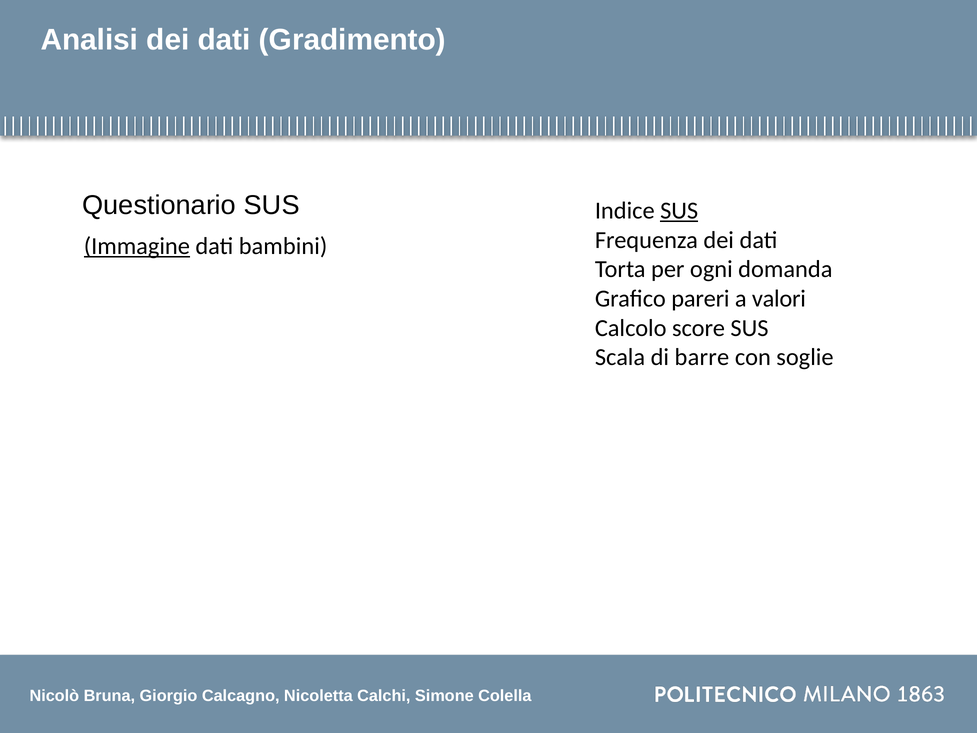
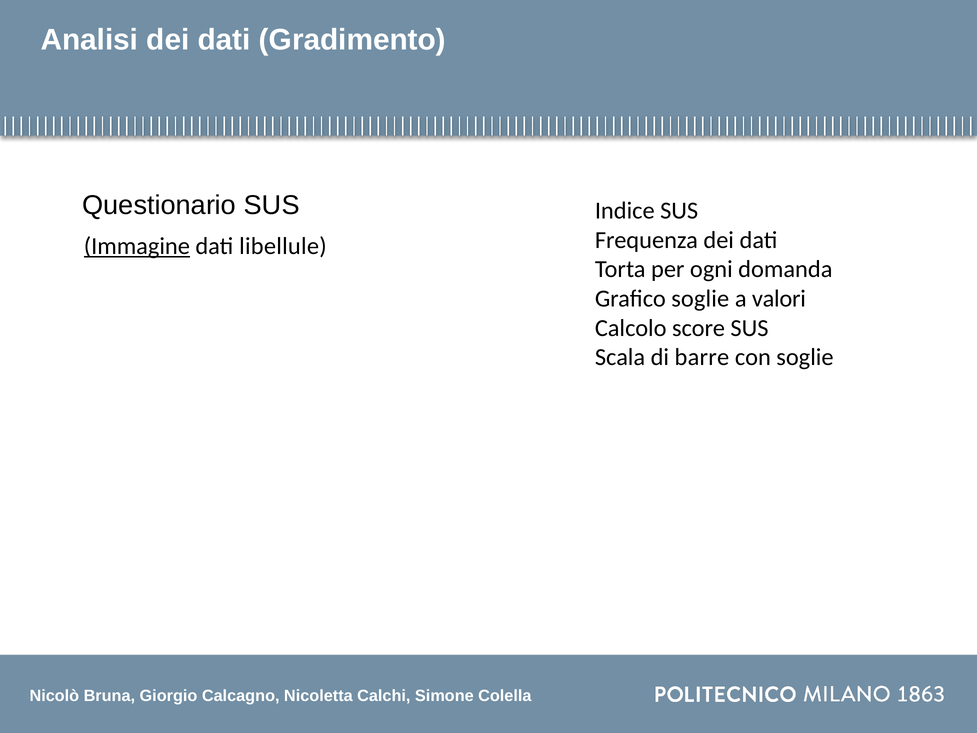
SUS at (679, 211) underline: present -> none
bambini: bambini -> libellule
Grafico pareri: pareri -> soglie
